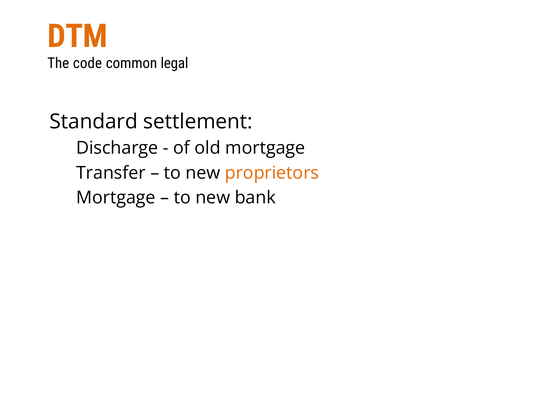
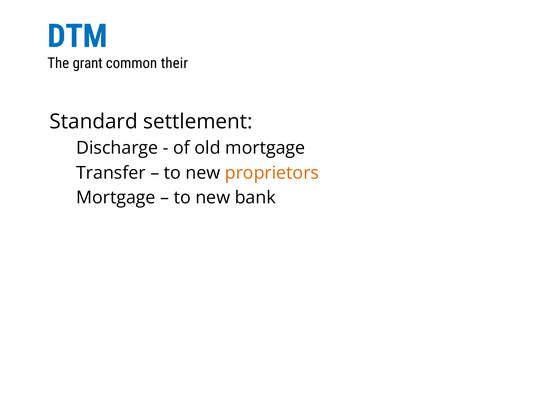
DTM colour: orange -> blue
code: code -> grant
legal: legal -> their
